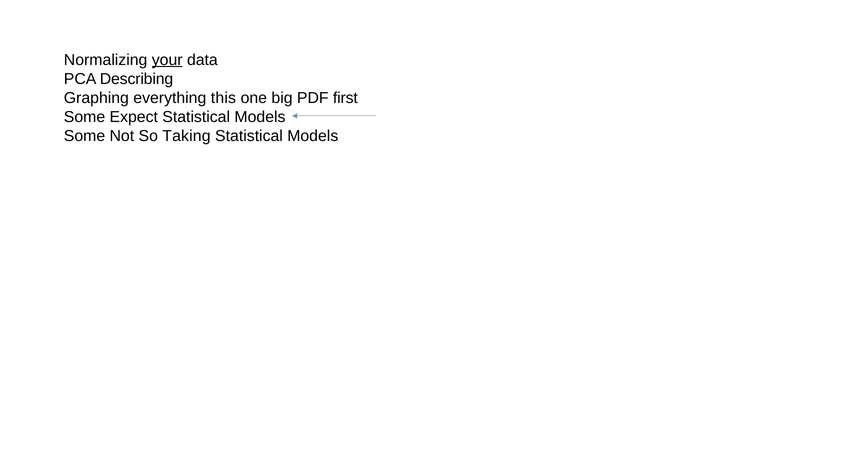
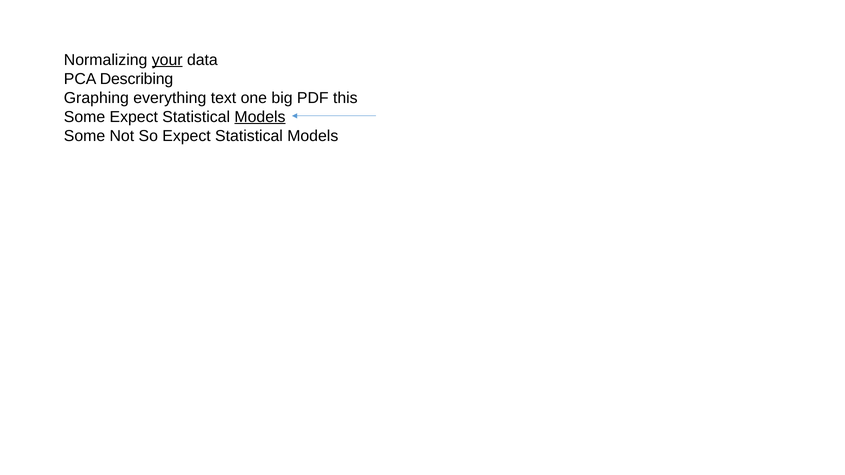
this: this -> text
first: first -> this
Models at (260, 117) underline: none -> present
So Taking: Taking -> Expect
